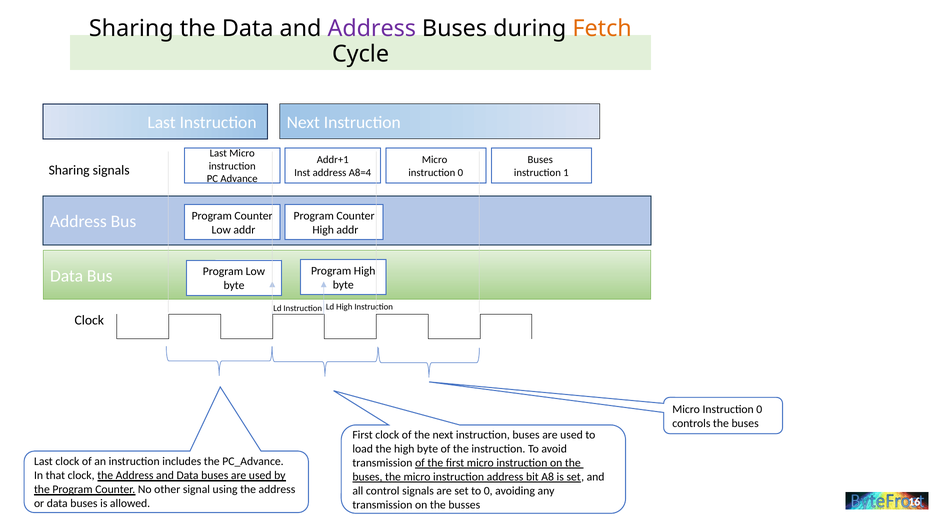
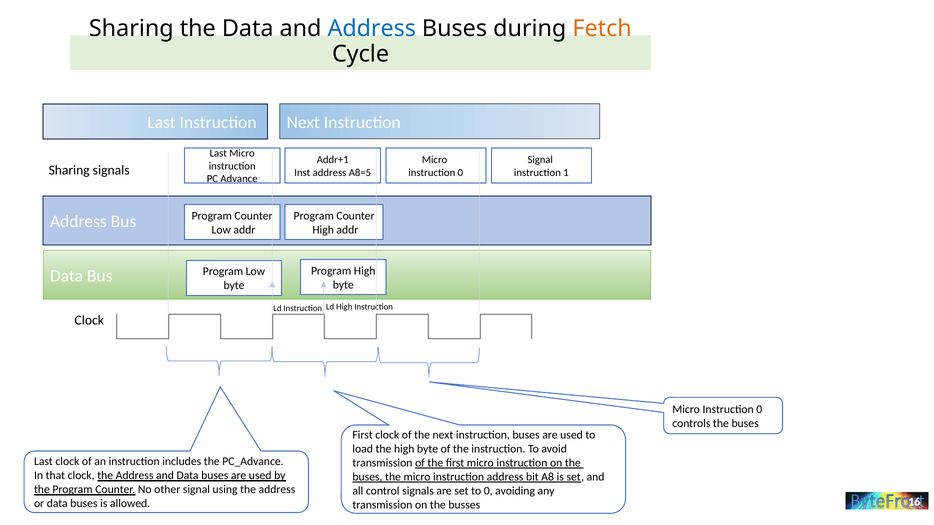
Address at (372, 29) colour: purple -> blue
Buses at (540, 160): Buses -> Signal
A8=4: A8=4 -> A8=5
